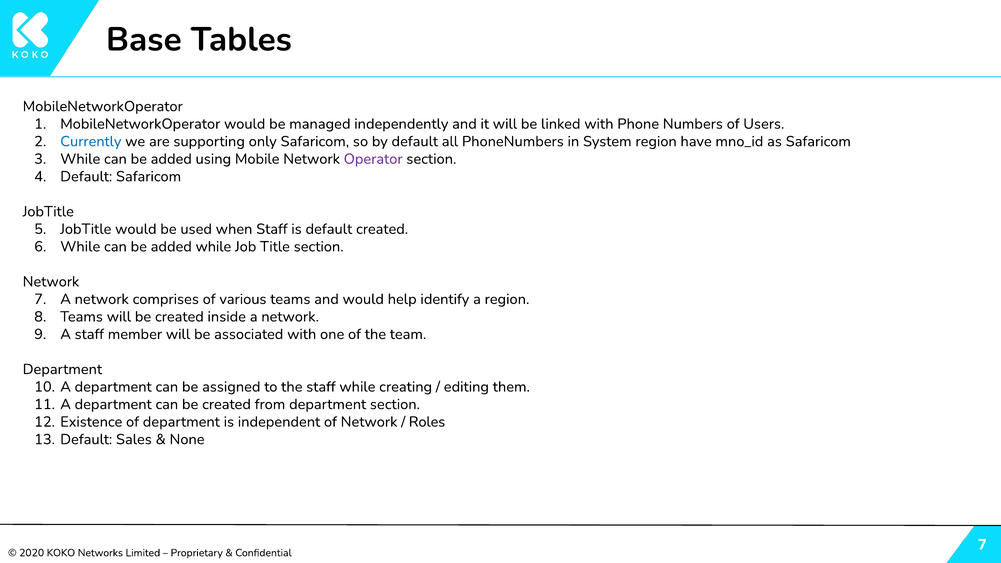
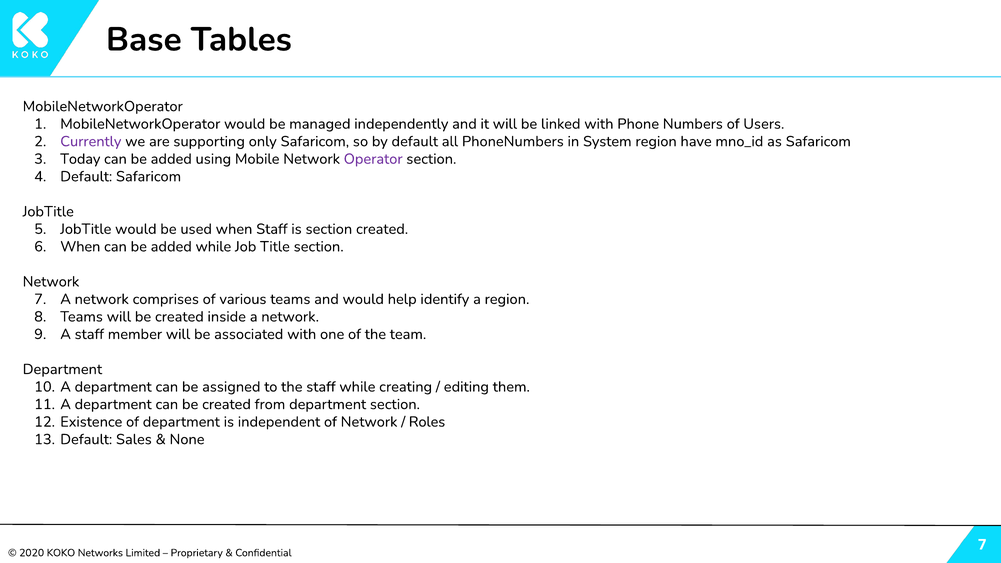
Currently colour: blue -> purple
While at (80, 159): While -> Today
is default: default -> section
While at (80, 247): While -> When
